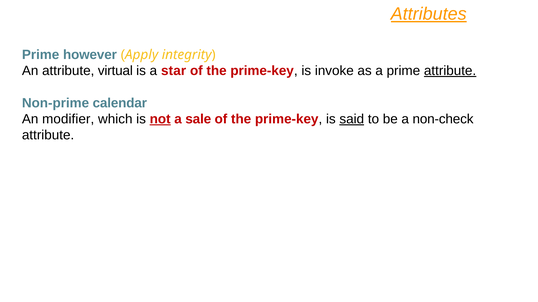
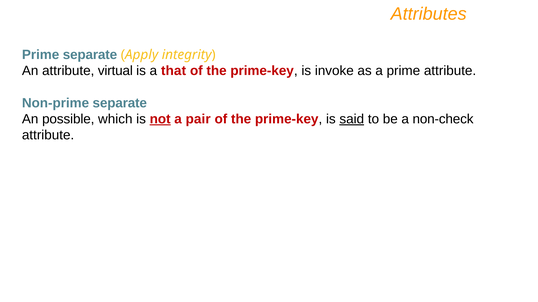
Attributes underline: present -> none
Prime however: however -> separate
star: star -> that
attribute at (450, 71) underline: present -> none
Non-prime calendar: calendar -> separate
modifier: modifier -> possible
sale: sale -> pair
